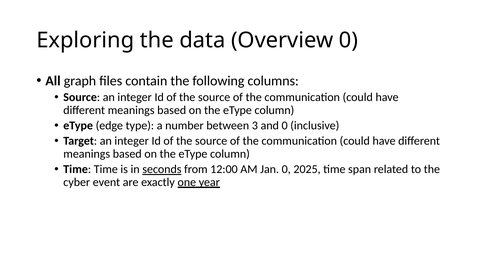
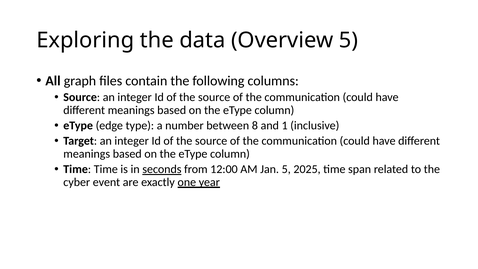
Overview 0: 0 -> 5
3: 3 -> 8
and 0: 0 -> 1
Jan 0: 0 -> 5
